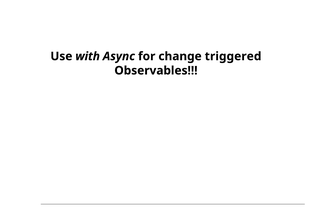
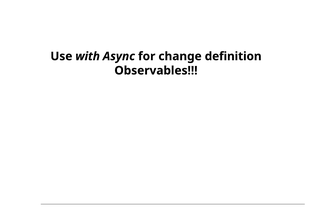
triggered: triggered -> definition
